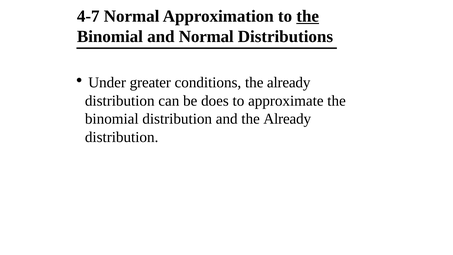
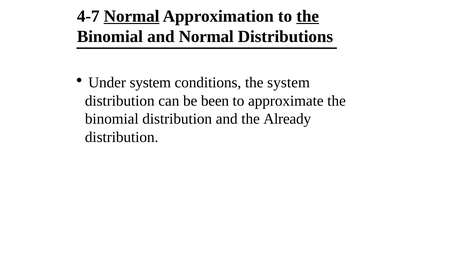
Normal at (132, 16) underline: none -> present
Under greater: greater -> system
conditions the already: already -> system
does: does -> been
